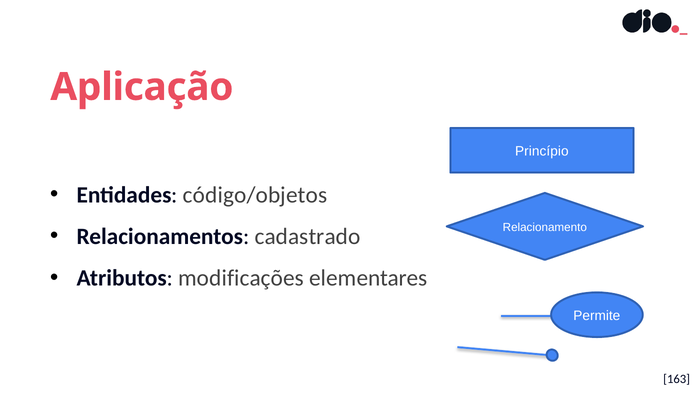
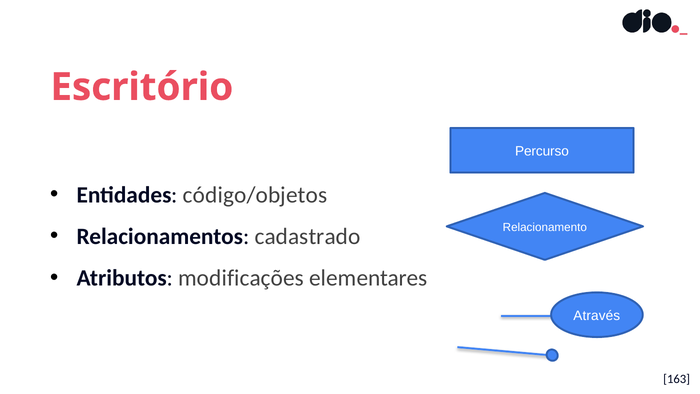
Aplicação: Aplicação -> Escritório
Princípio: Princípio -> Percurso
Permite: Permite -> Através
